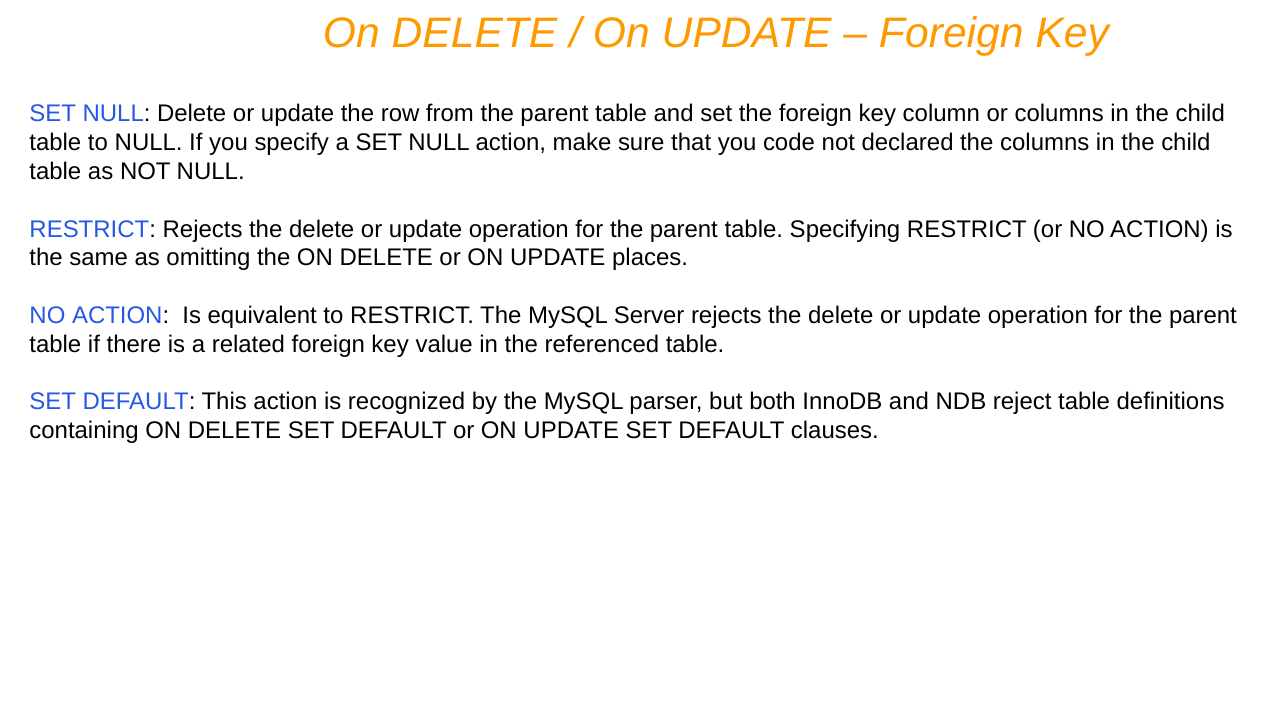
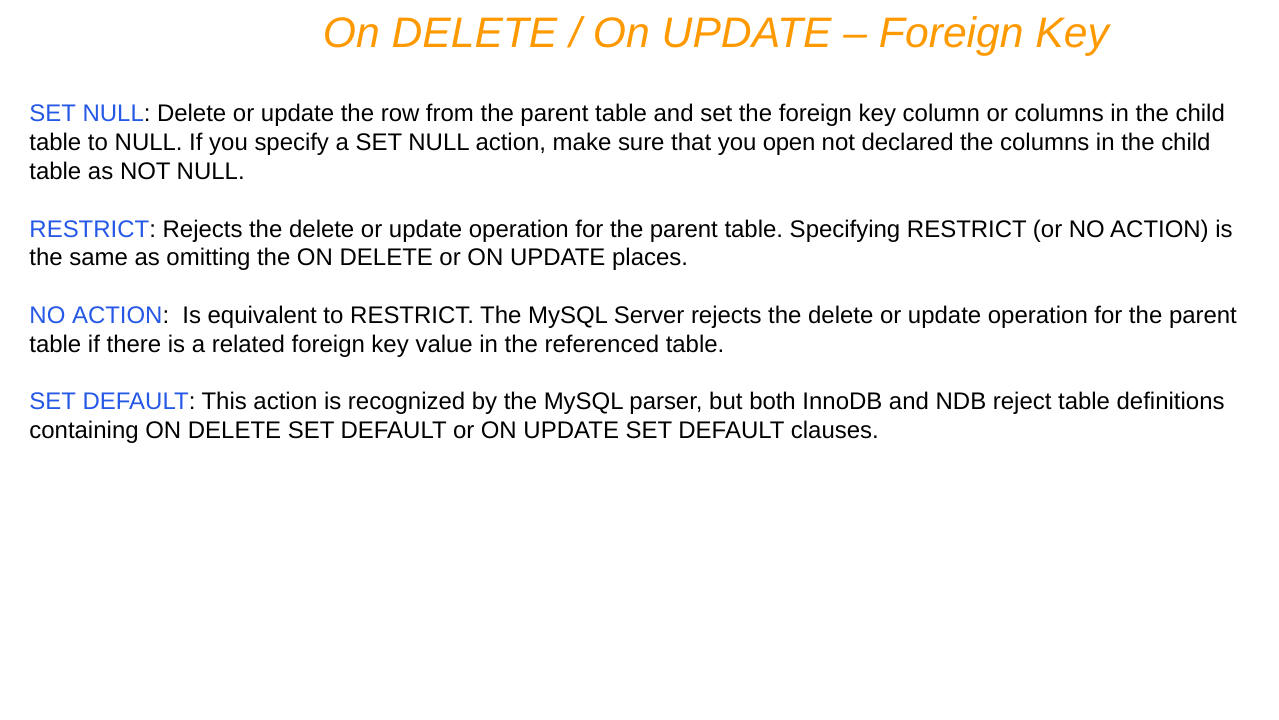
code: code -> open
